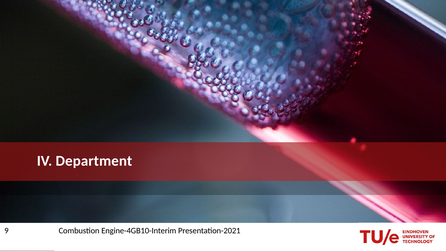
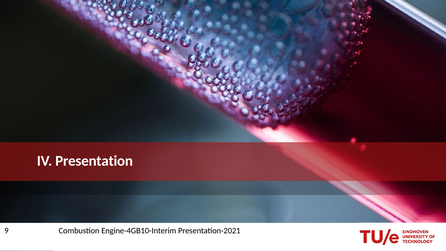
Department: Department -> Presentation
